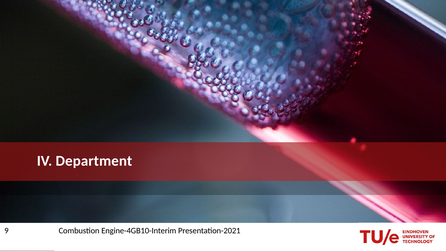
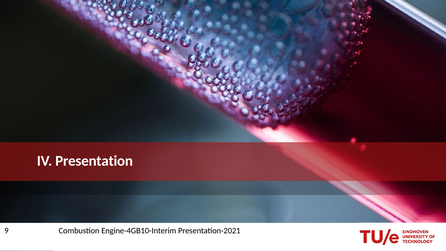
Department: Department -> Presentation
